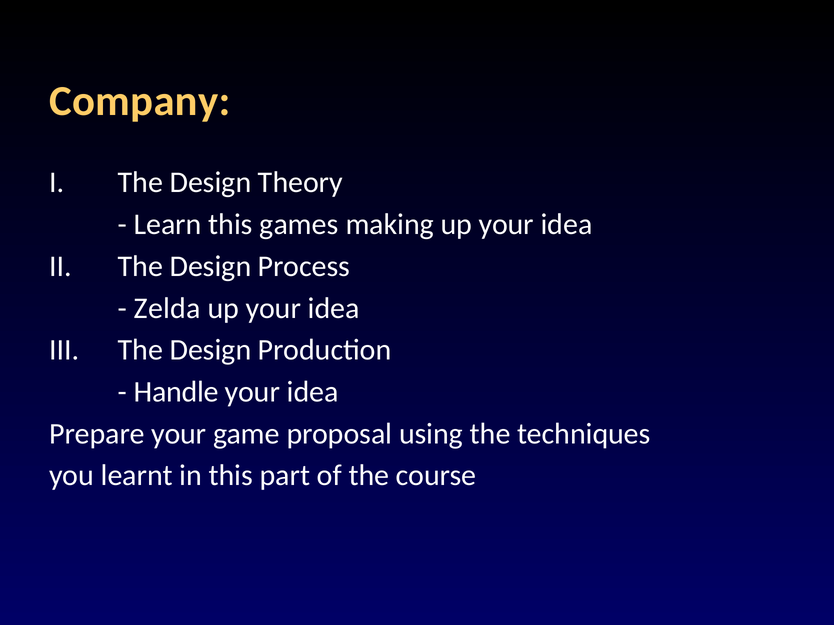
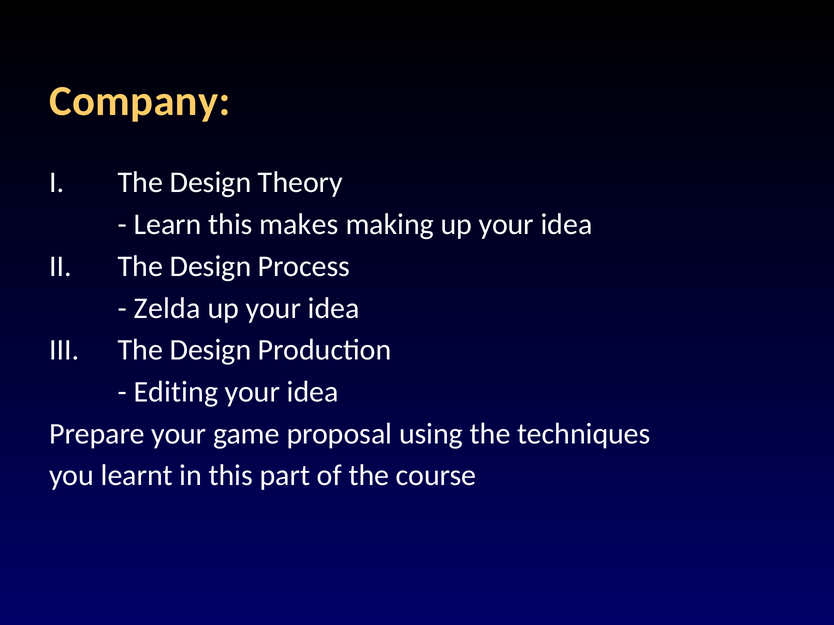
games: games -> makes
Handle: Handle -> Editing
